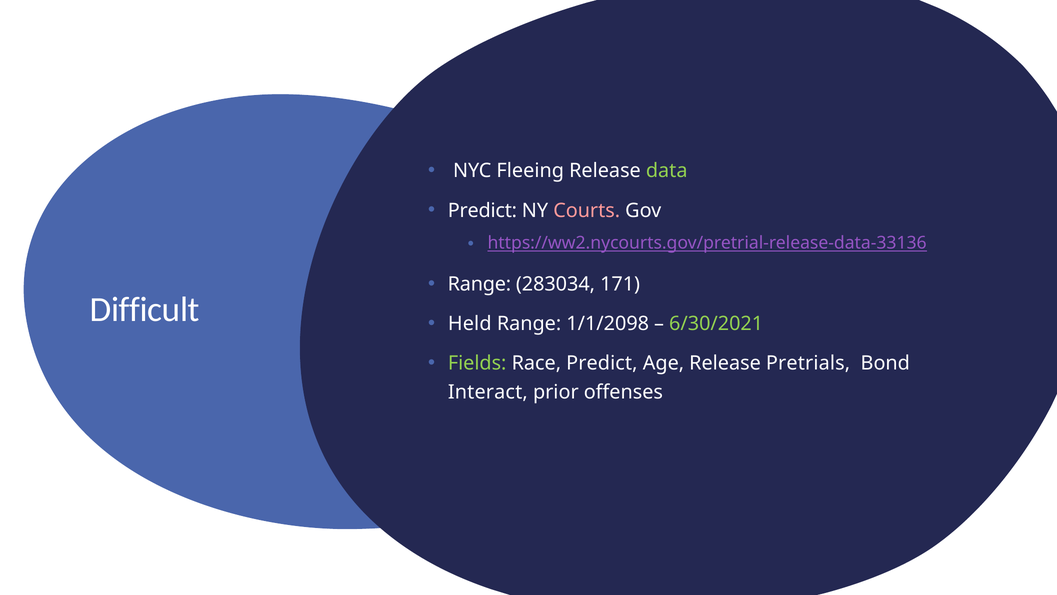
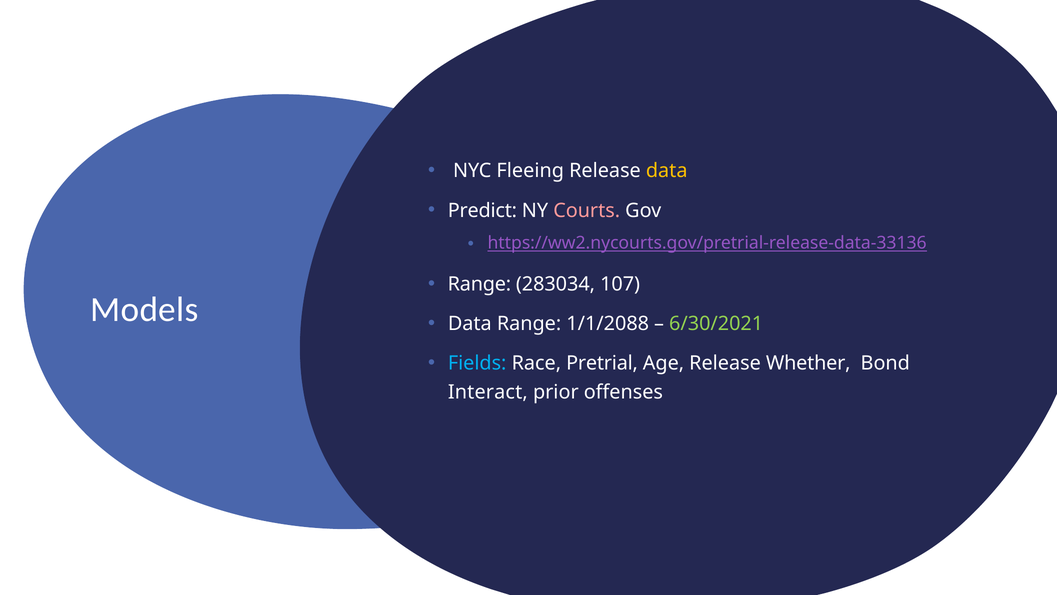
data at (667, 171) colour: light green -> yellow
171: 171 -> 107
Difficult: Difficult -> Models
Held at (470, 324): Held -> Data
1/1/2098: 1/1/2098 -> 1/1/2088
Fields colour: light green -> light blue
Race Predict: Predict -> Pretrial
Pretrials: Pretrials -> Whether
